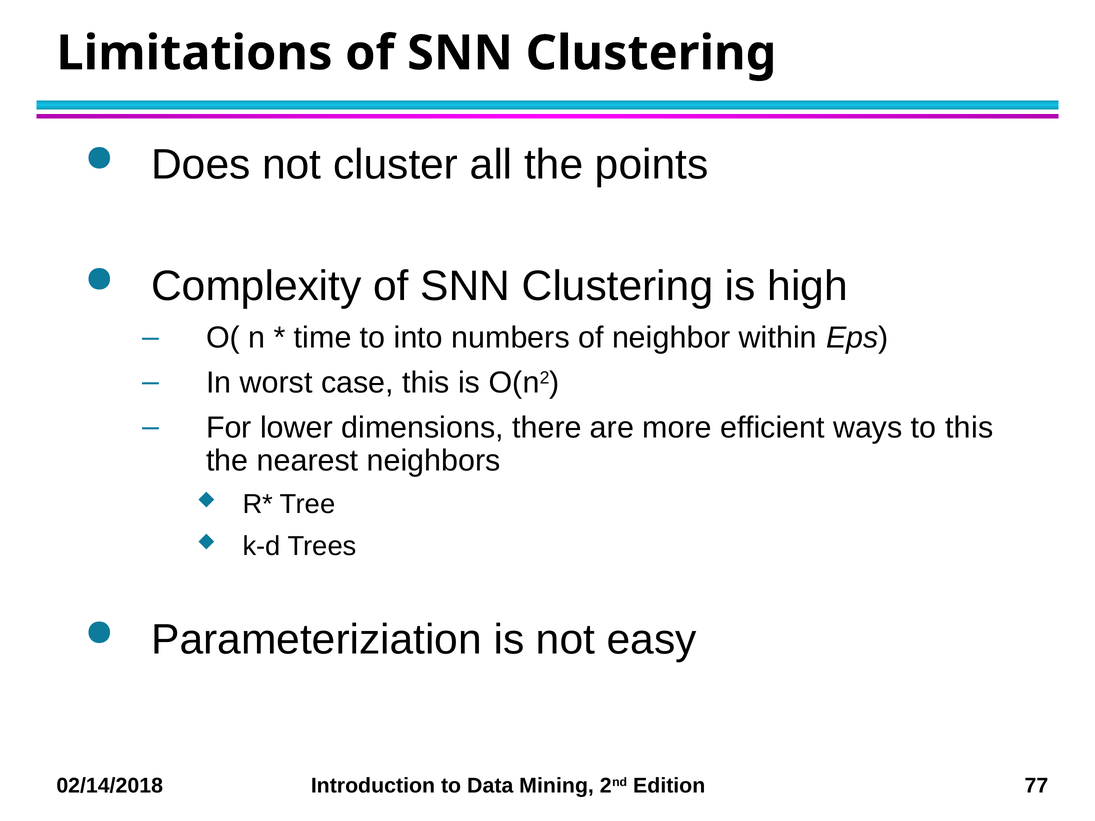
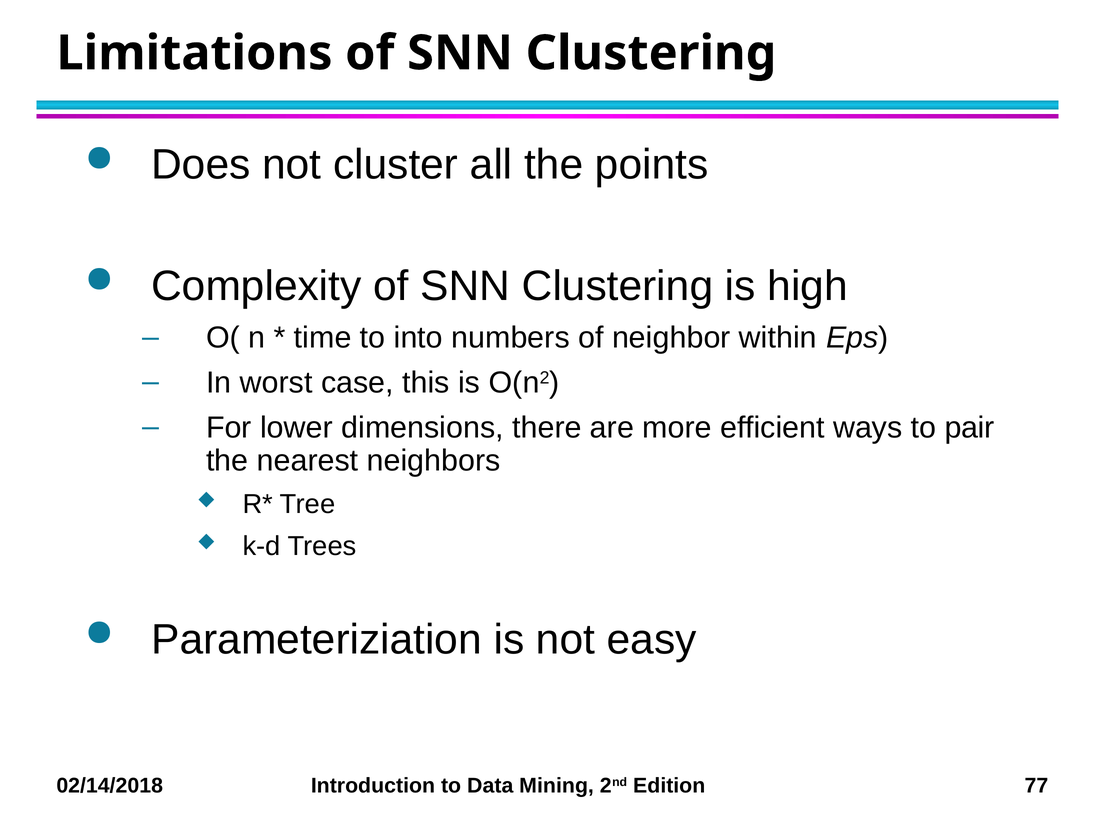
to this: this -> pair
